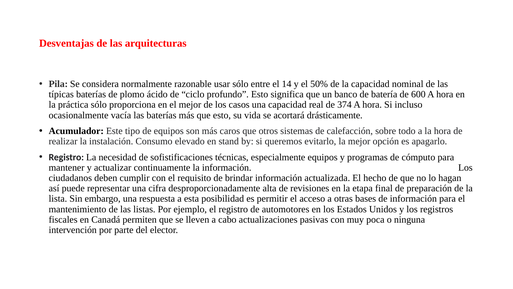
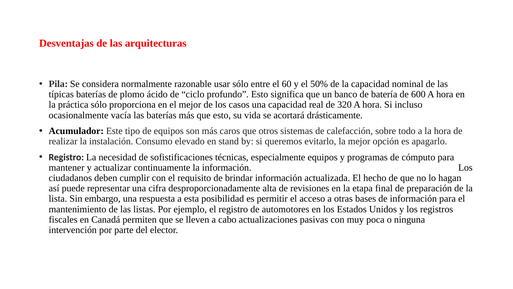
14: 14 -> 60
374: 374 -> 320
